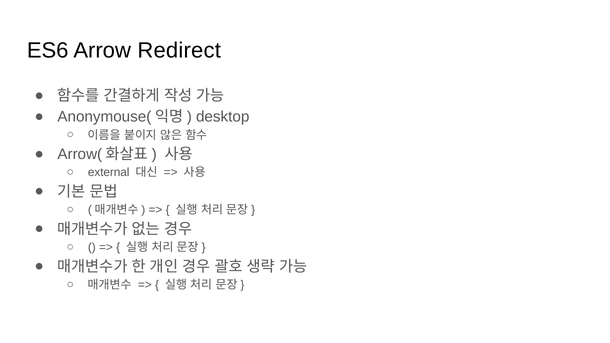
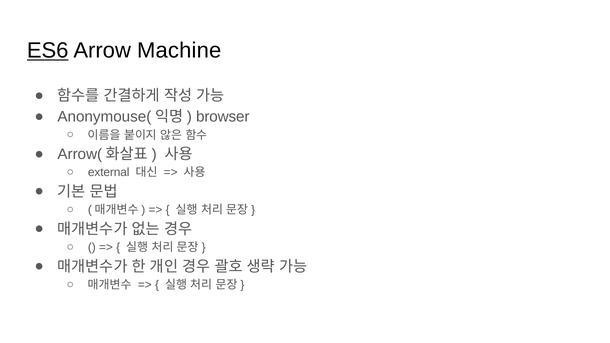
ES6 underline: none -> present
Redirect: Redirect -> Machine
desktop: desktop -> browser
